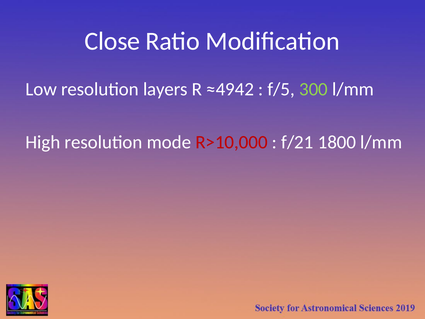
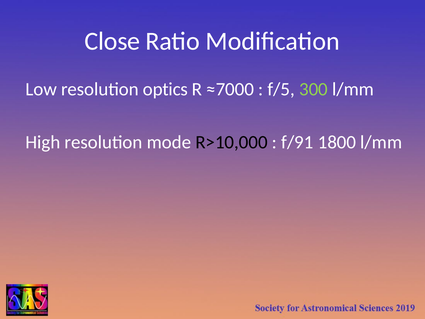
layers: layers -> optics
≈4942: ≈4942 -> ≈7000
R>10,000 colour: red -> black
f/21: f/21 -> f/91
